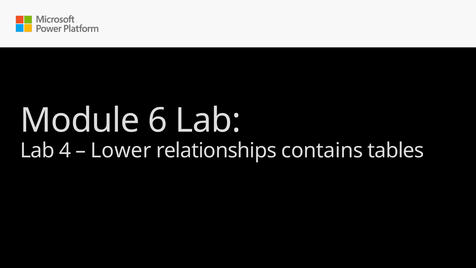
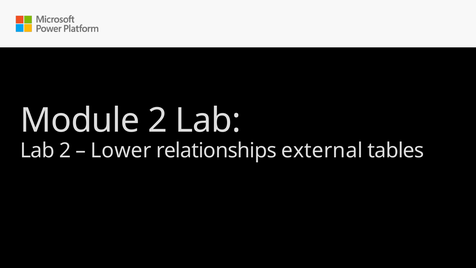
Module 6: 6 -> 2
Lab 4: 4 -> 2
contains: contains -> external
